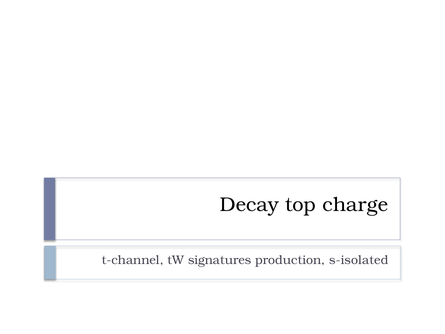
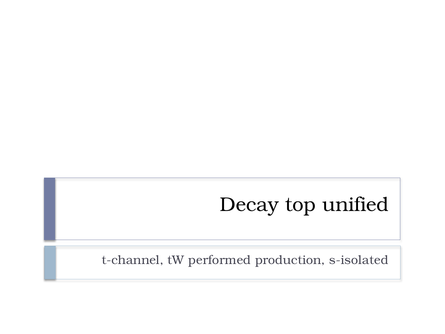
charge: charge -> unified
signatures: signatures -> performed
